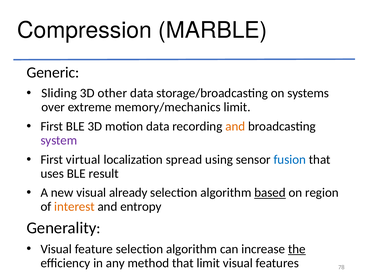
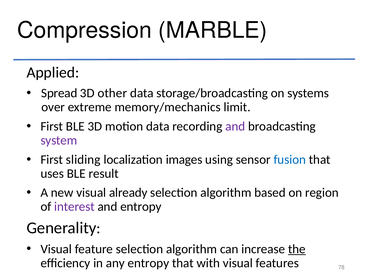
Generic: Generic -> Applied
Sliding: Sliding -> Spread
and at (235, 127) colour: orange -> purple
virtual: virtual -> sliding
spread: spread -> images
based underline: present -> none
interest colour: orange -> purple
any method: method -> entropy
that limit: limit -> with
